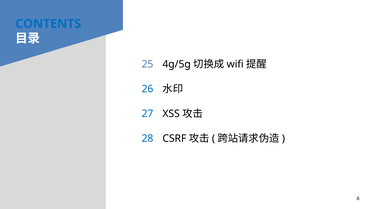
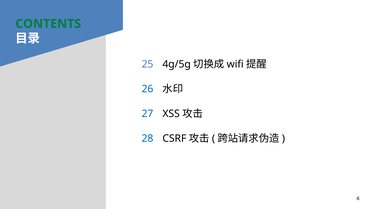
CONTENTS colour: blue -> green
